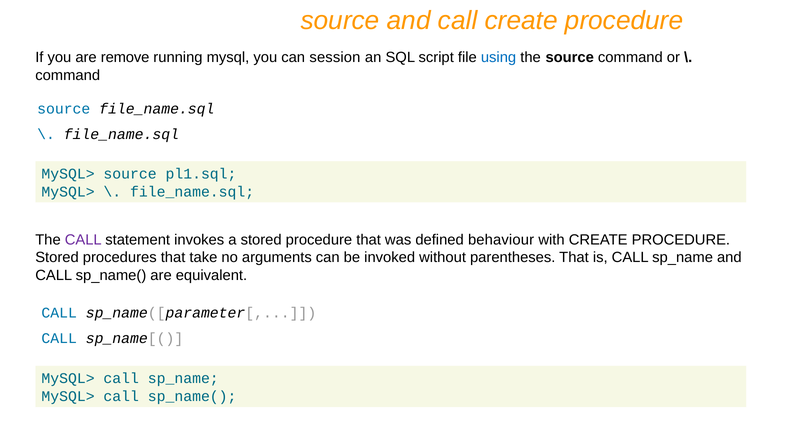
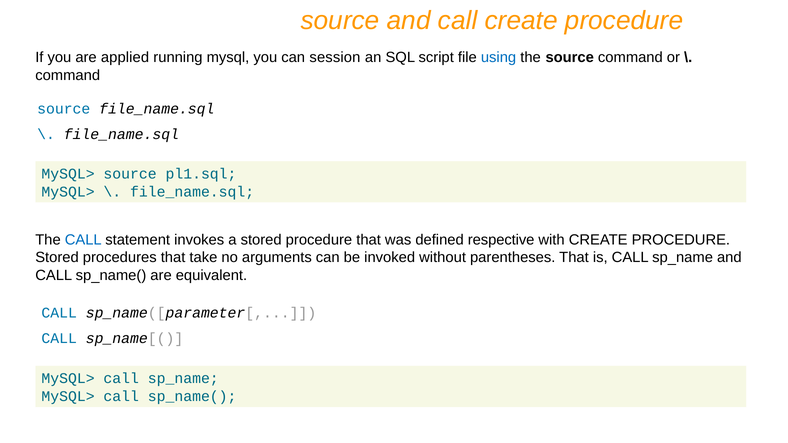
remove: remove -> applied
CALL at (83, 240) colour: purple -> blue
behaviour: behaviour -> respective
